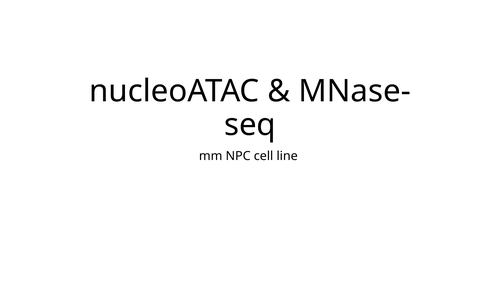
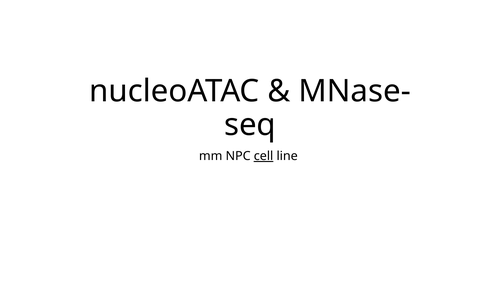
cell underline: none -> present
